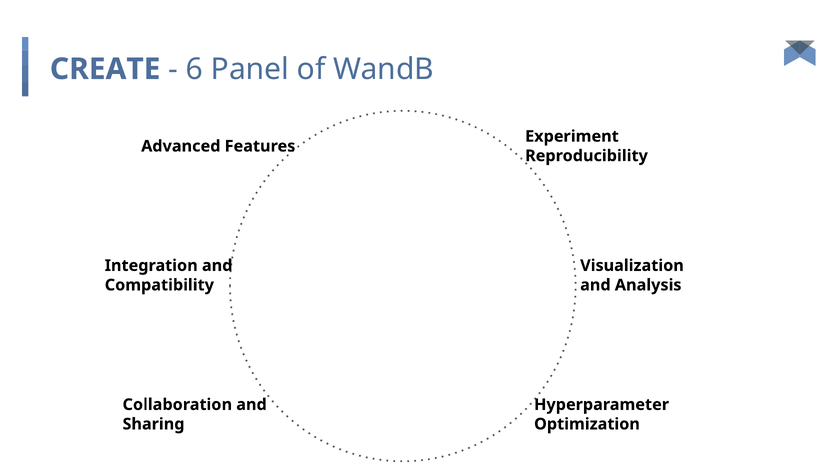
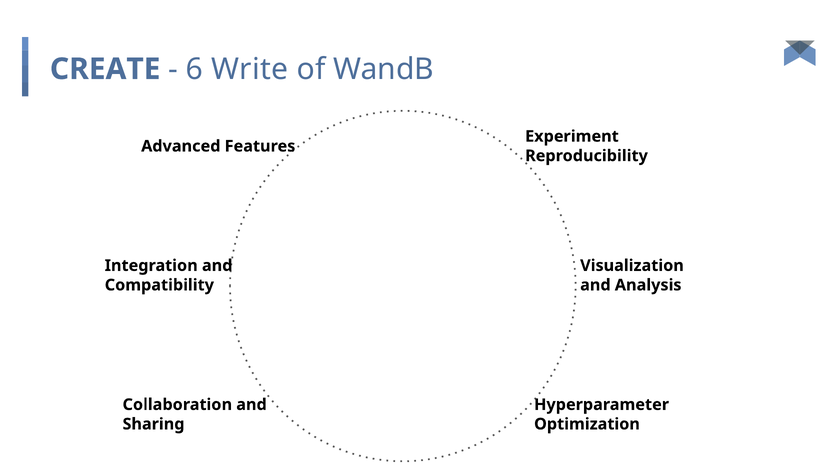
Panel: Panel -> Write
